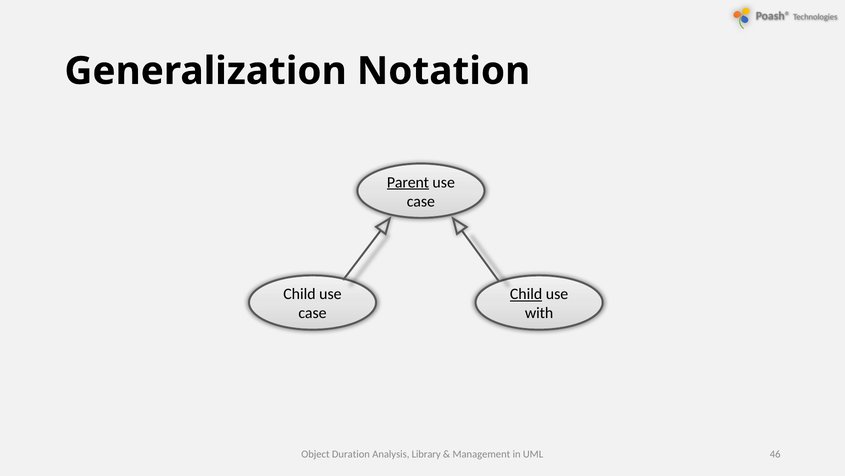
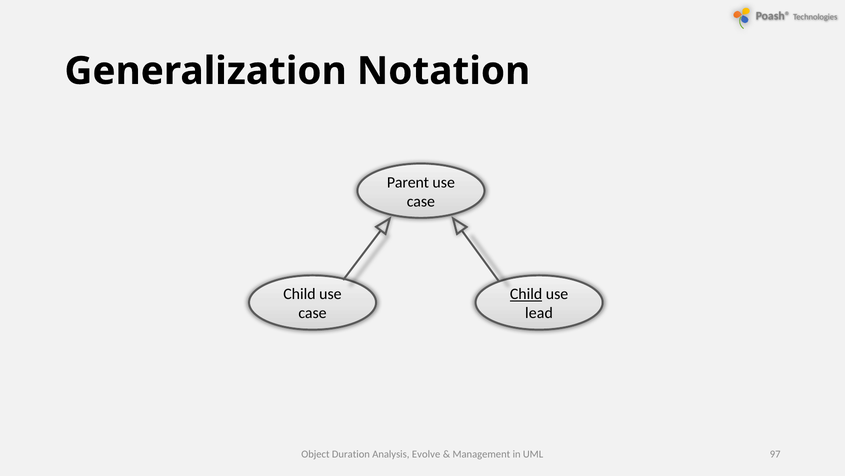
Parent underline: present -> none
with: with -> lead
Library: Library -> Evolve
46: 46 -> 97
